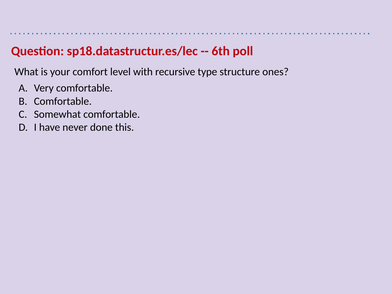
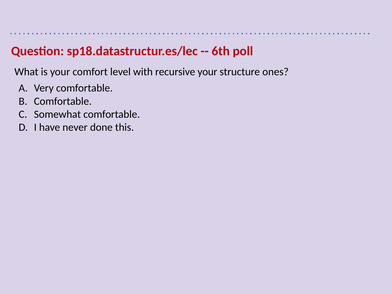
recursive type: type -> your
